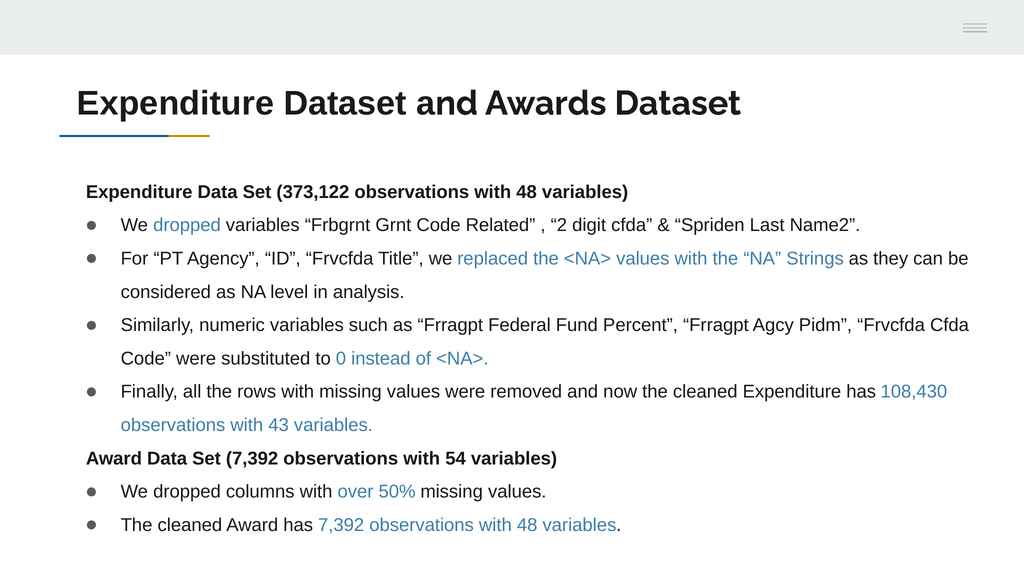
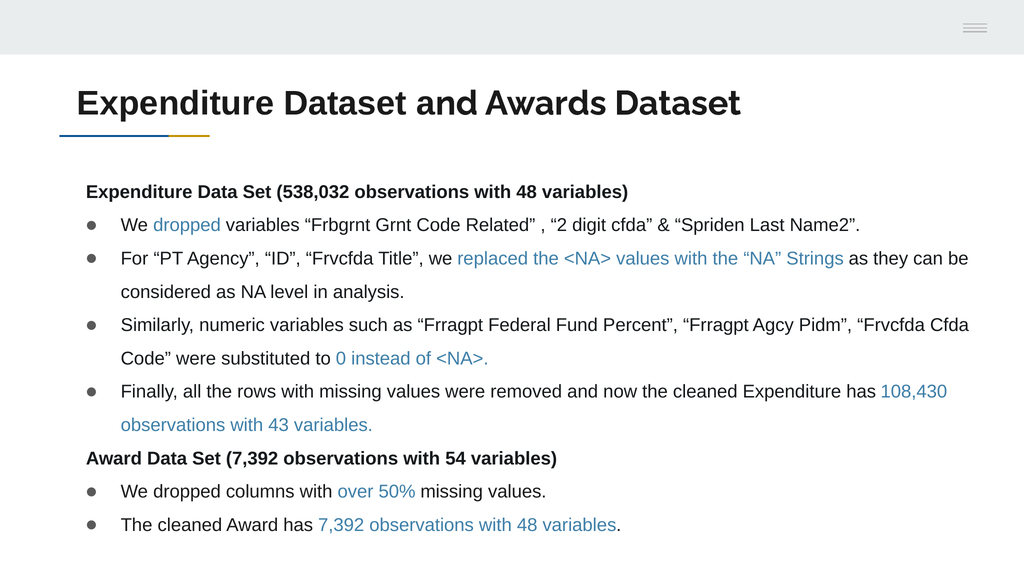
373,122: 373,122 -> 538,032
